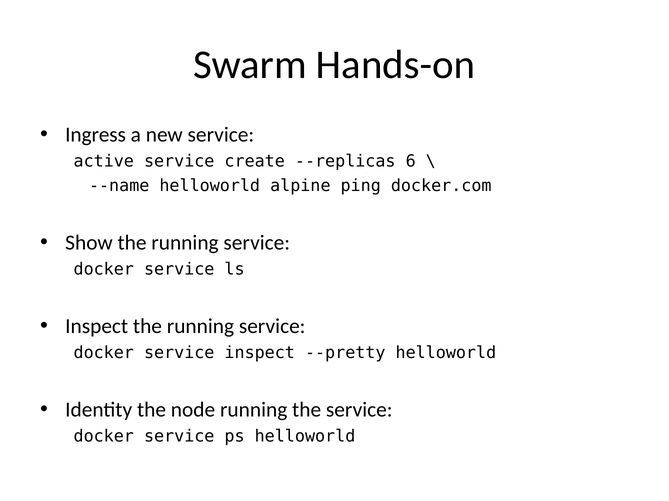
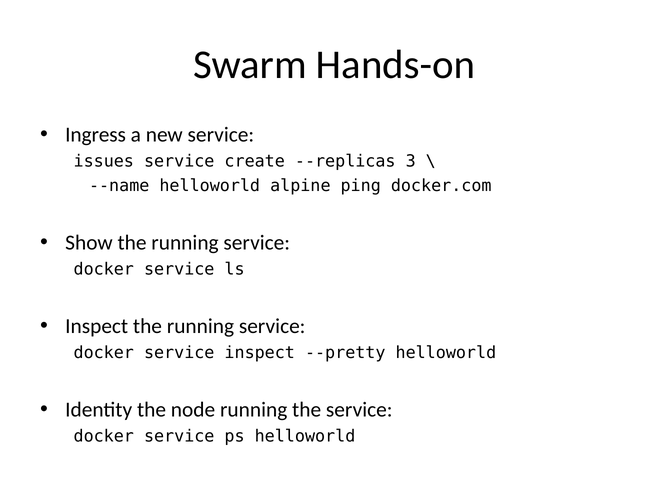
active: active -> issues
6: 6 -> 3
